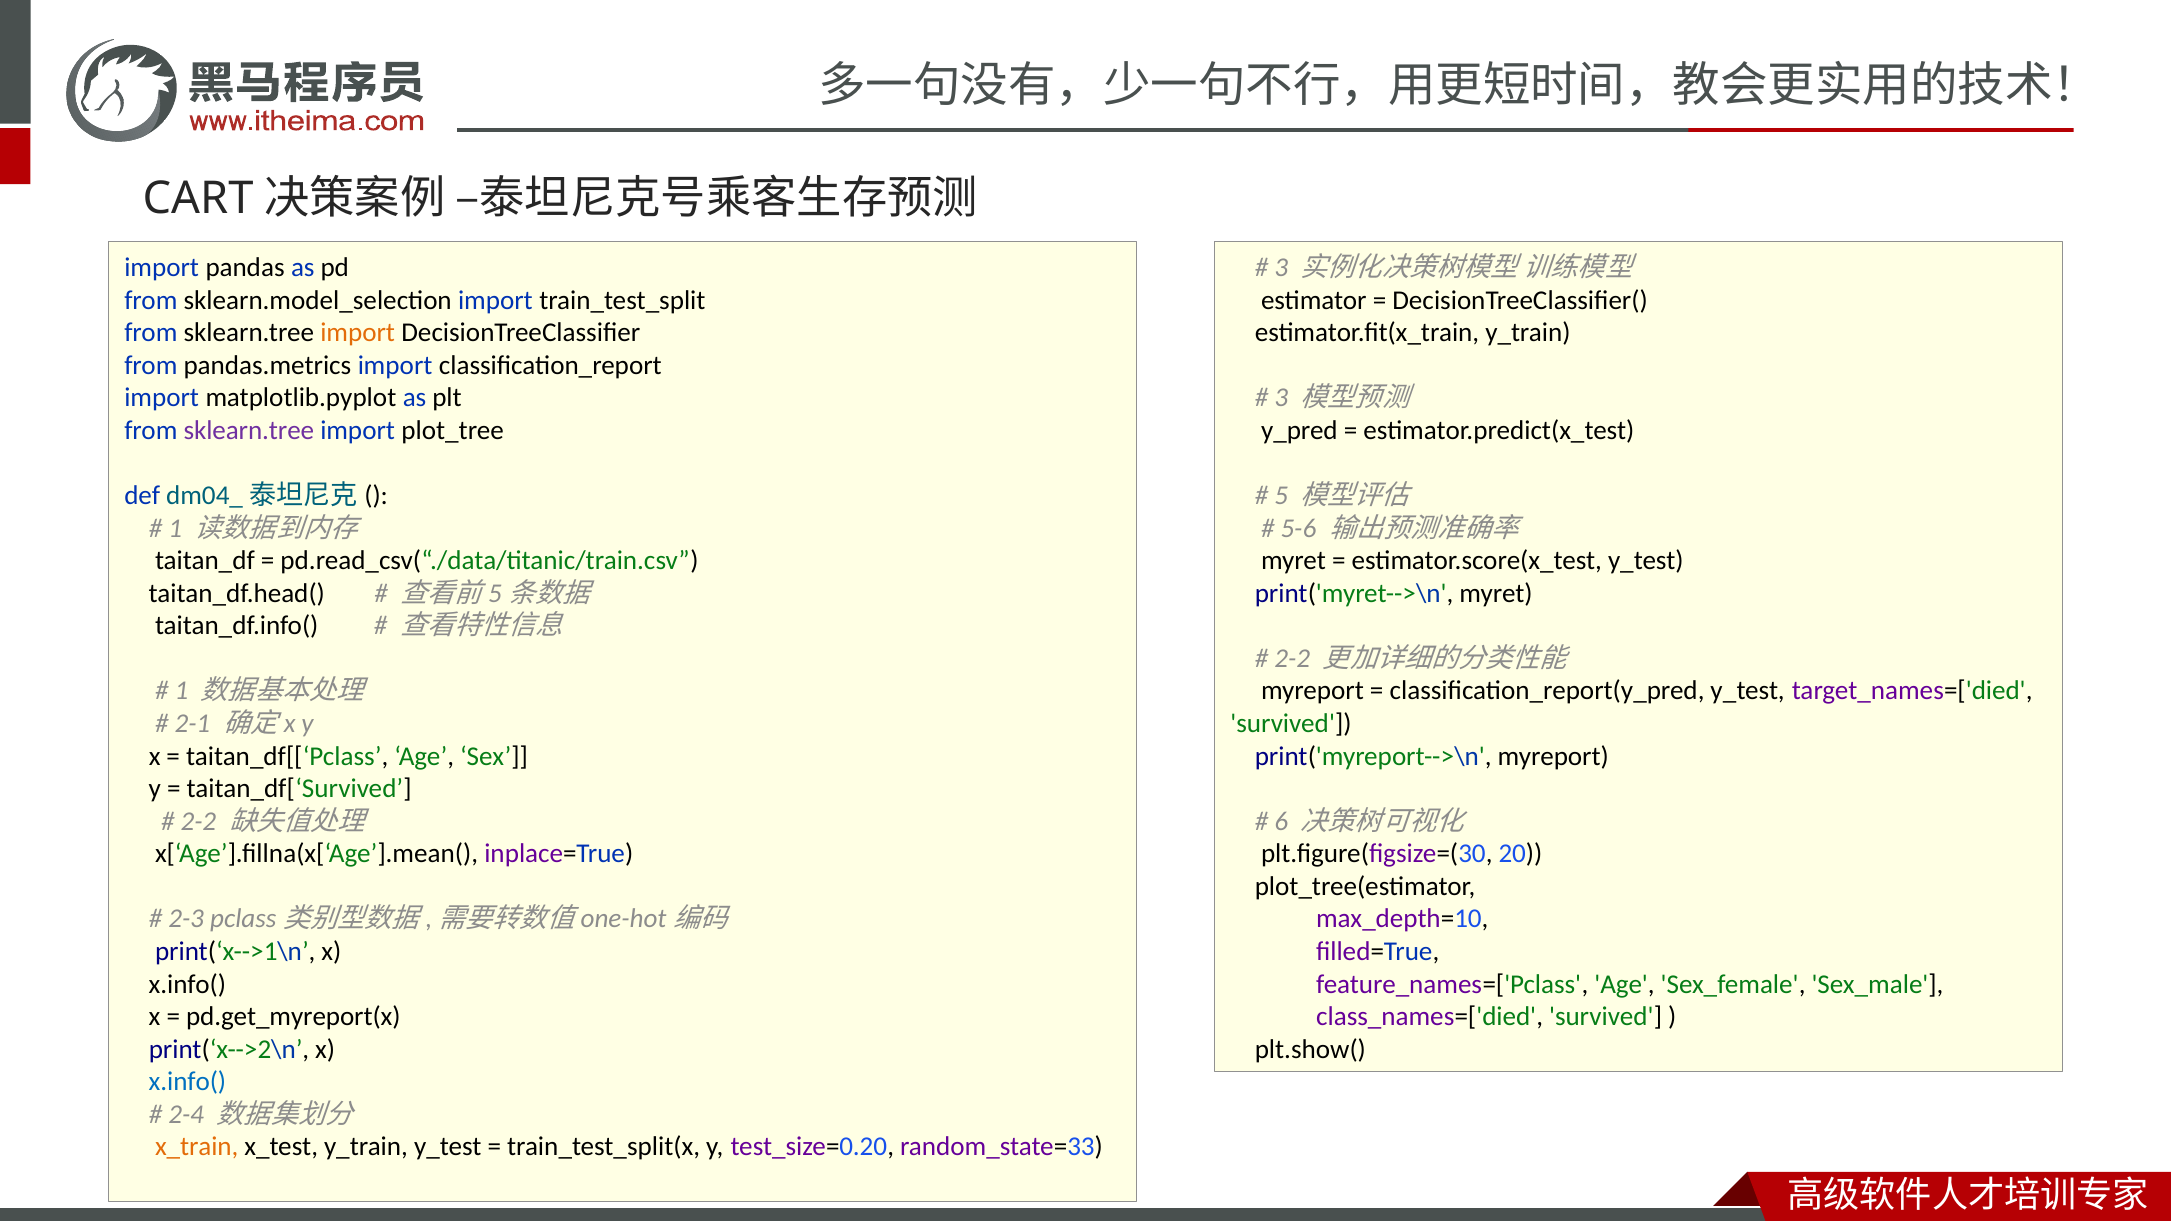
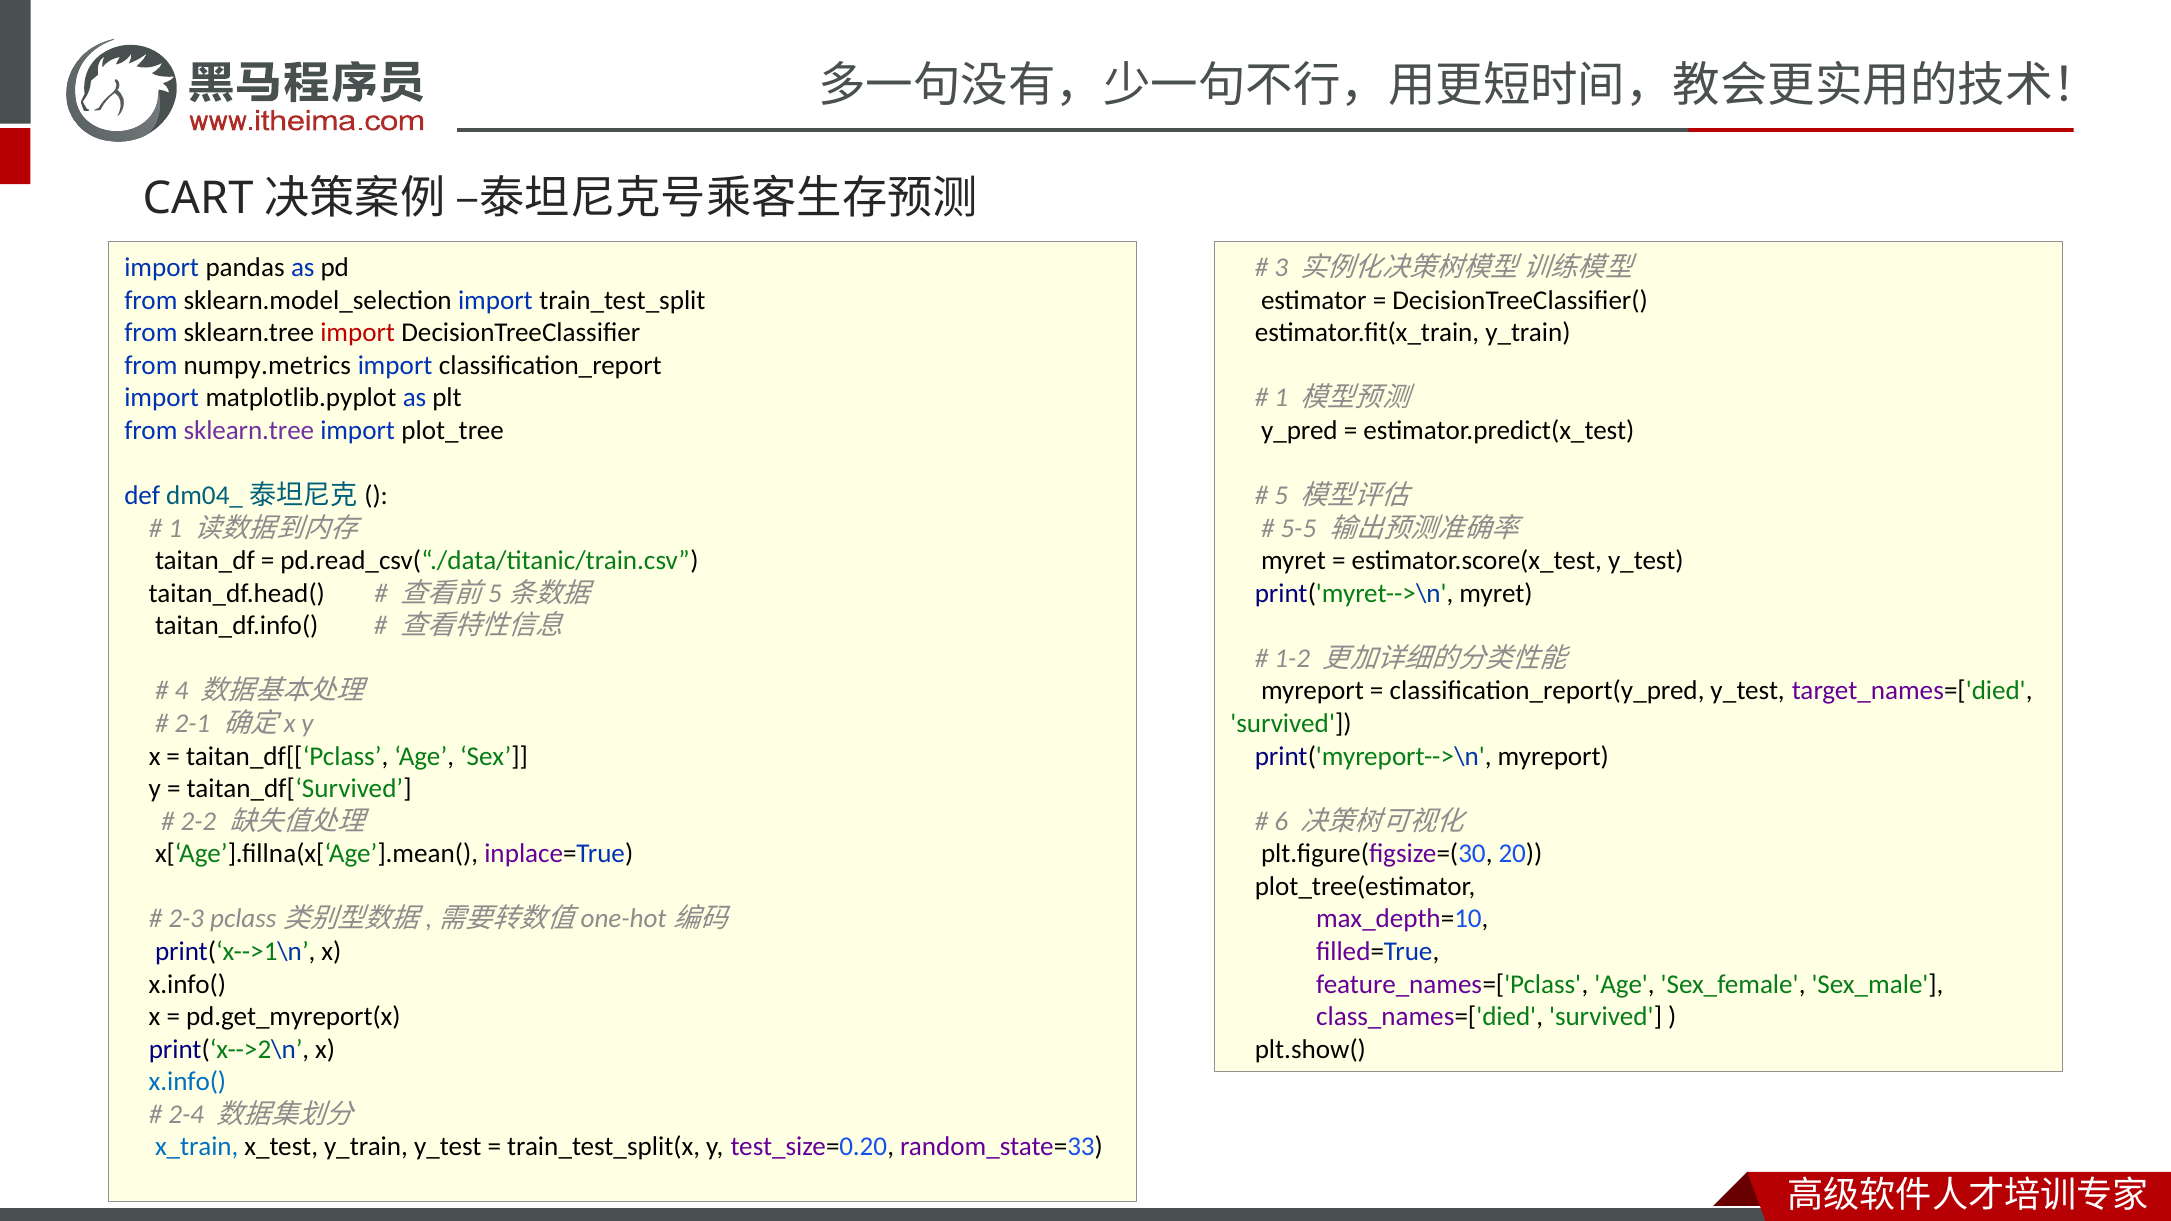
import at (358, 333) colour: orange -> red
pandas.metrics: pandas.metrics -> numpy.metrics
3 at (1281, 398): 3 -> 1
5-6: 5-6 -> 5-5
2-2 at (1292, 659): 2-2 -> 1-2
1 at (181, 691): 1 -> 4
x_train colour: orange -> blue
